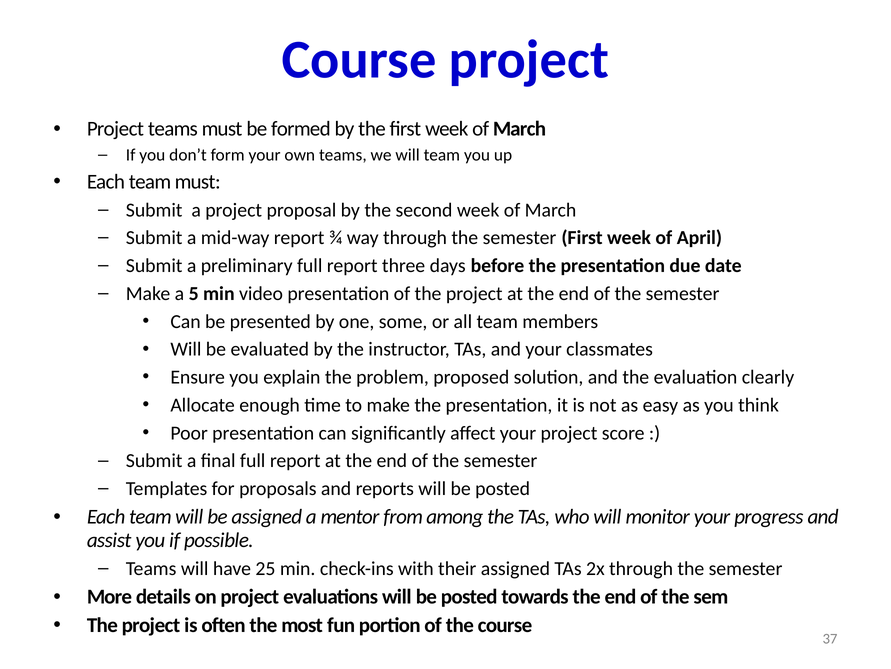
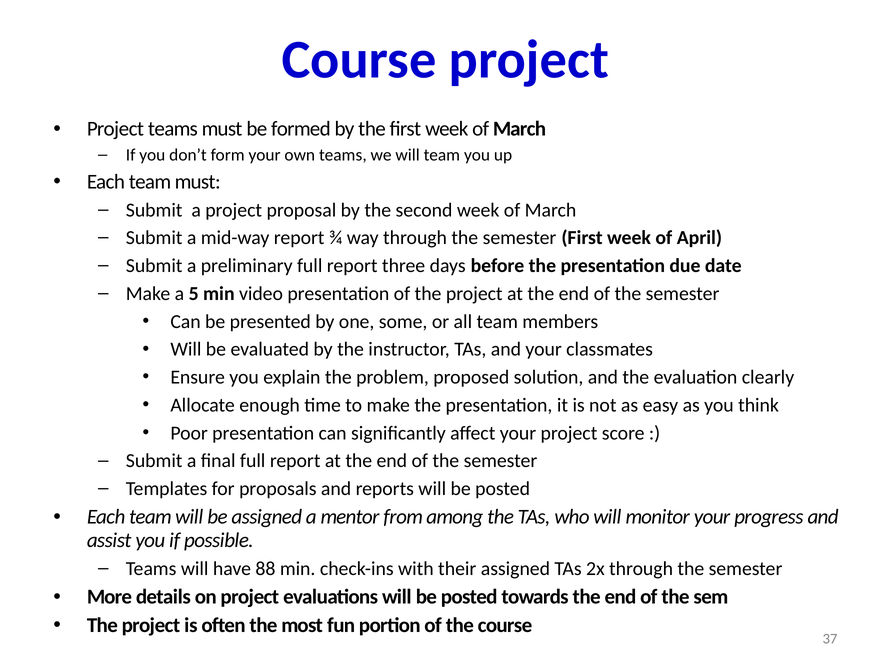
25: 25 -> 88
